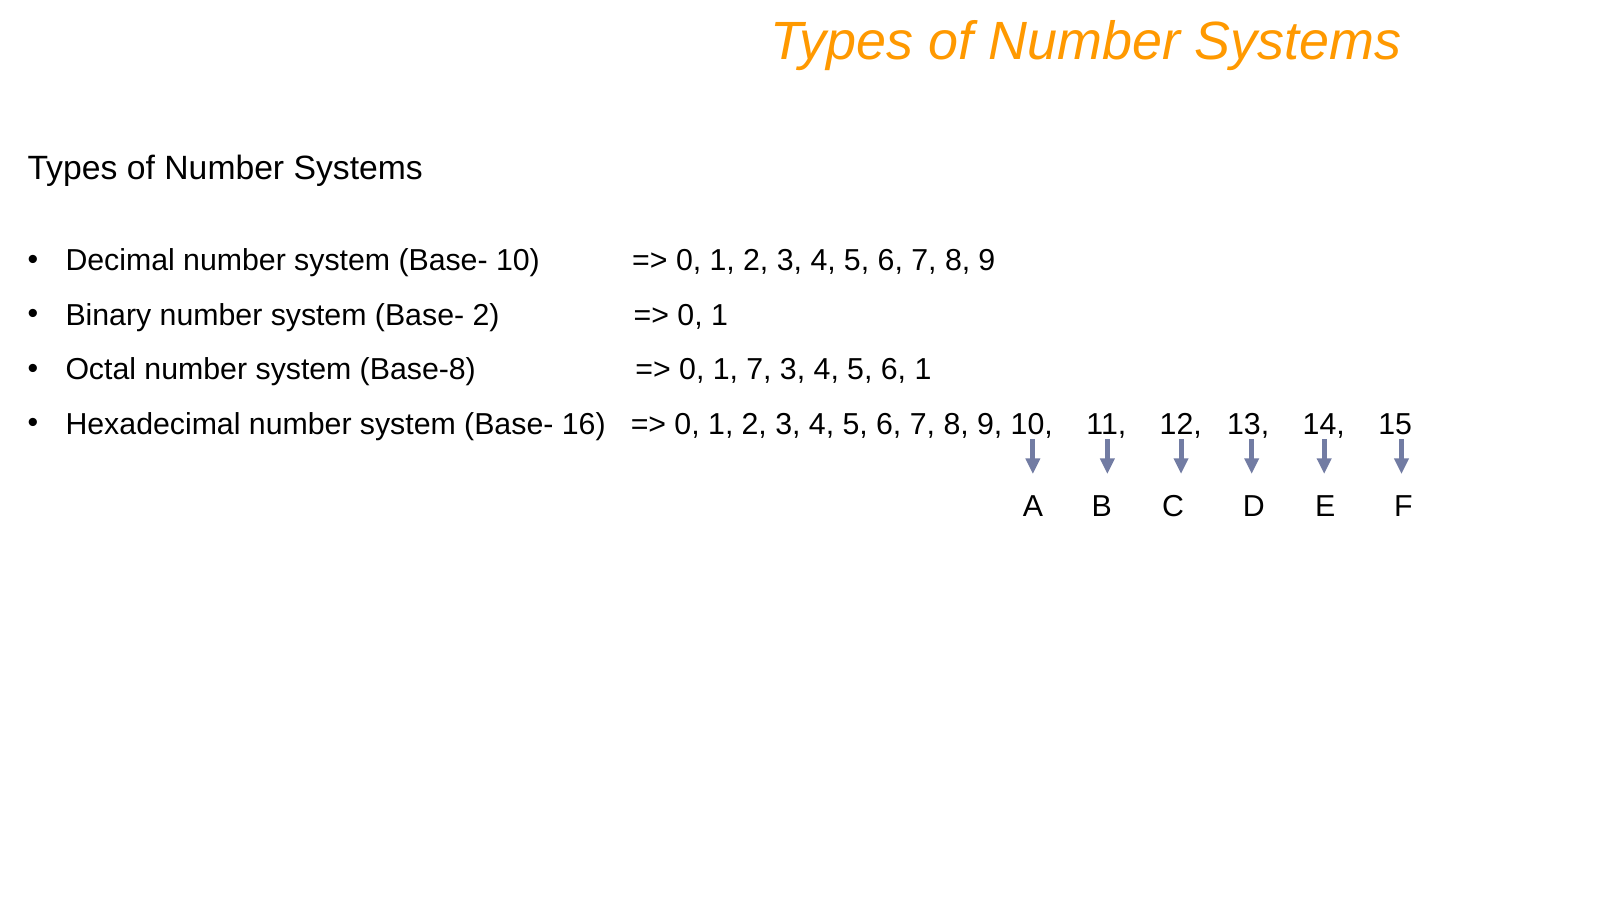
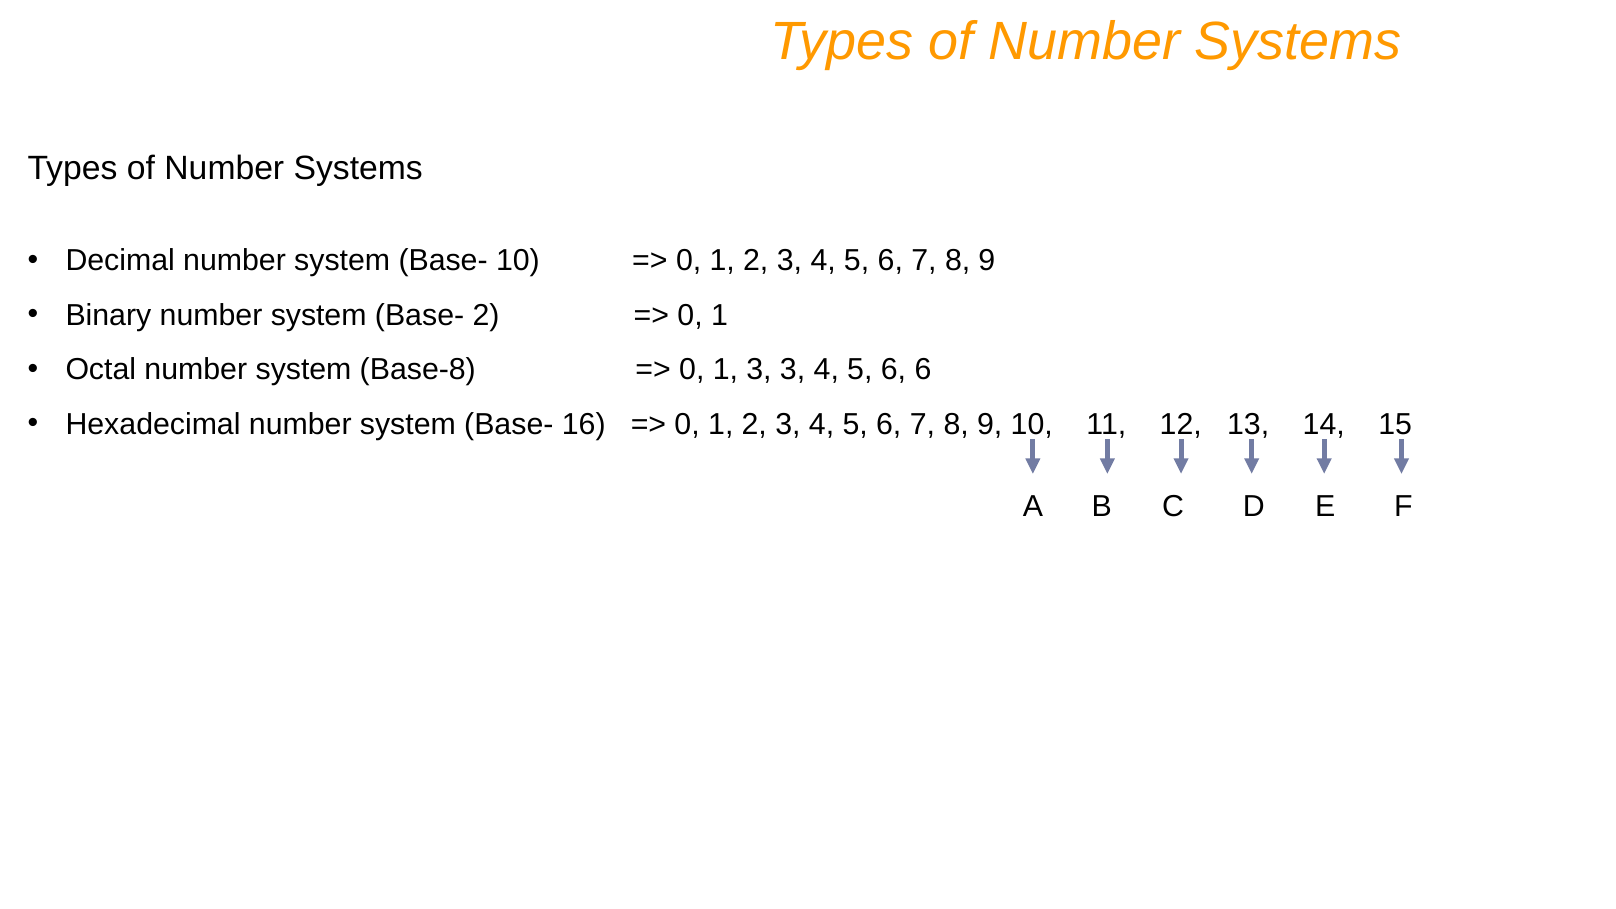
1 7: 7 -> 3
6 1: 1 -> 6
